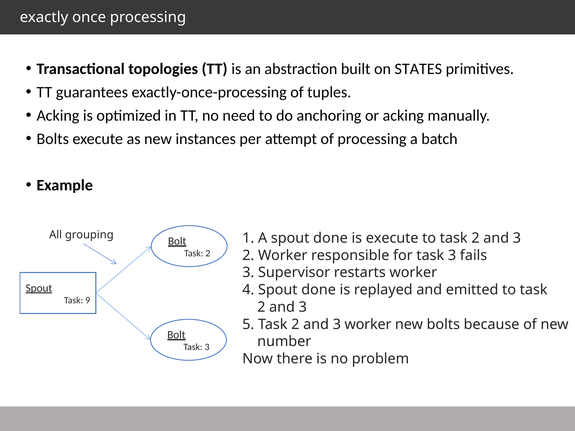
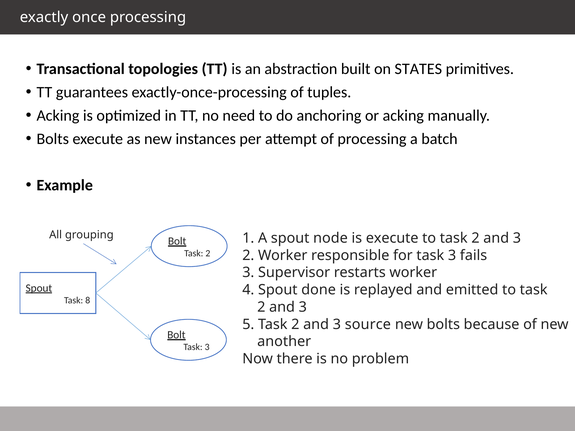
A spout done: done -> node
9: 9 -> 8
3 worker: worker -> source
number: number -> another
